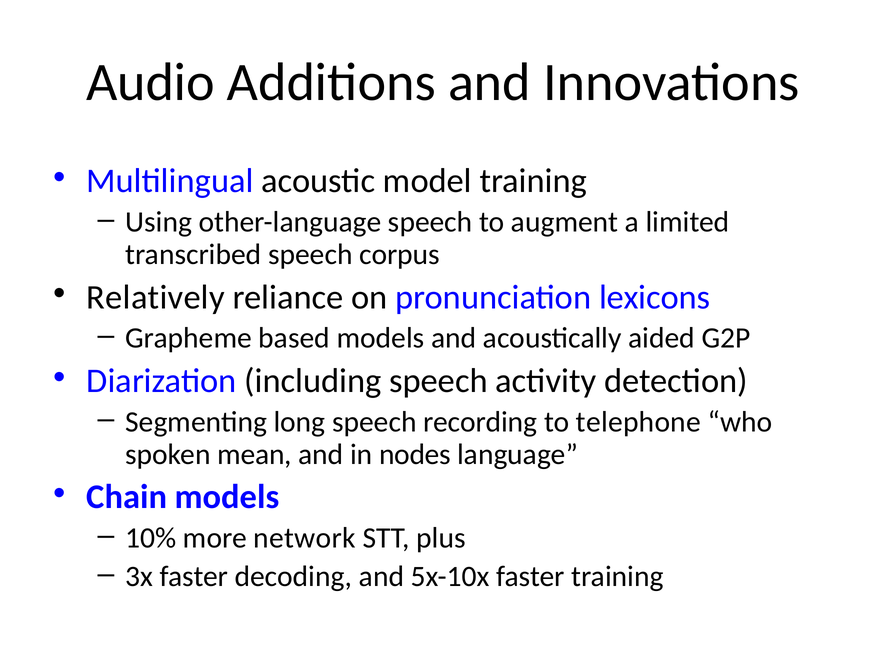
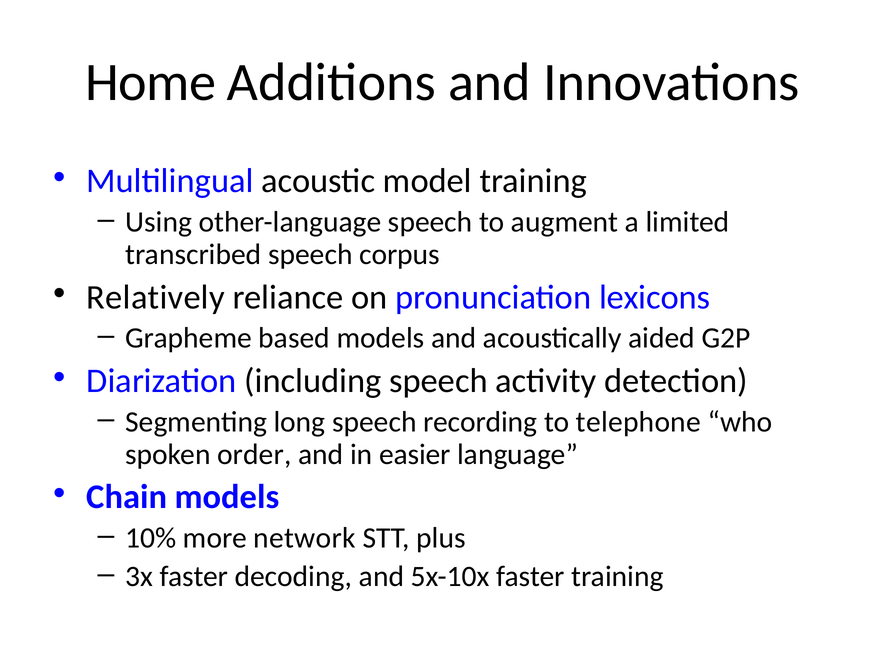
Audio: Audio -> Home
mean: mean -> order
nodes: nodes -> easier
